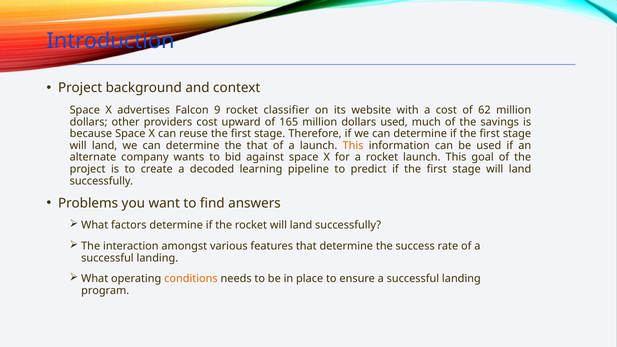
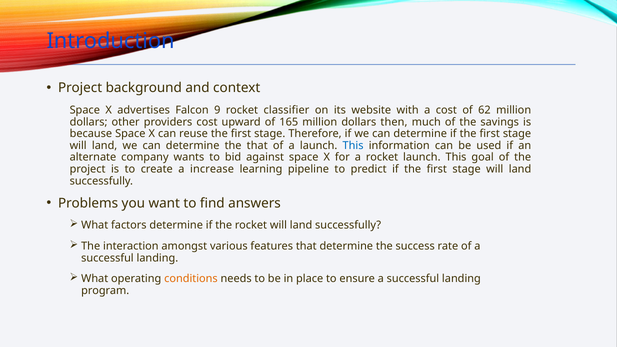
dollars used: used -> then
This at (353, 146) colour: orange -> blue
decoded: decoded -> increase
